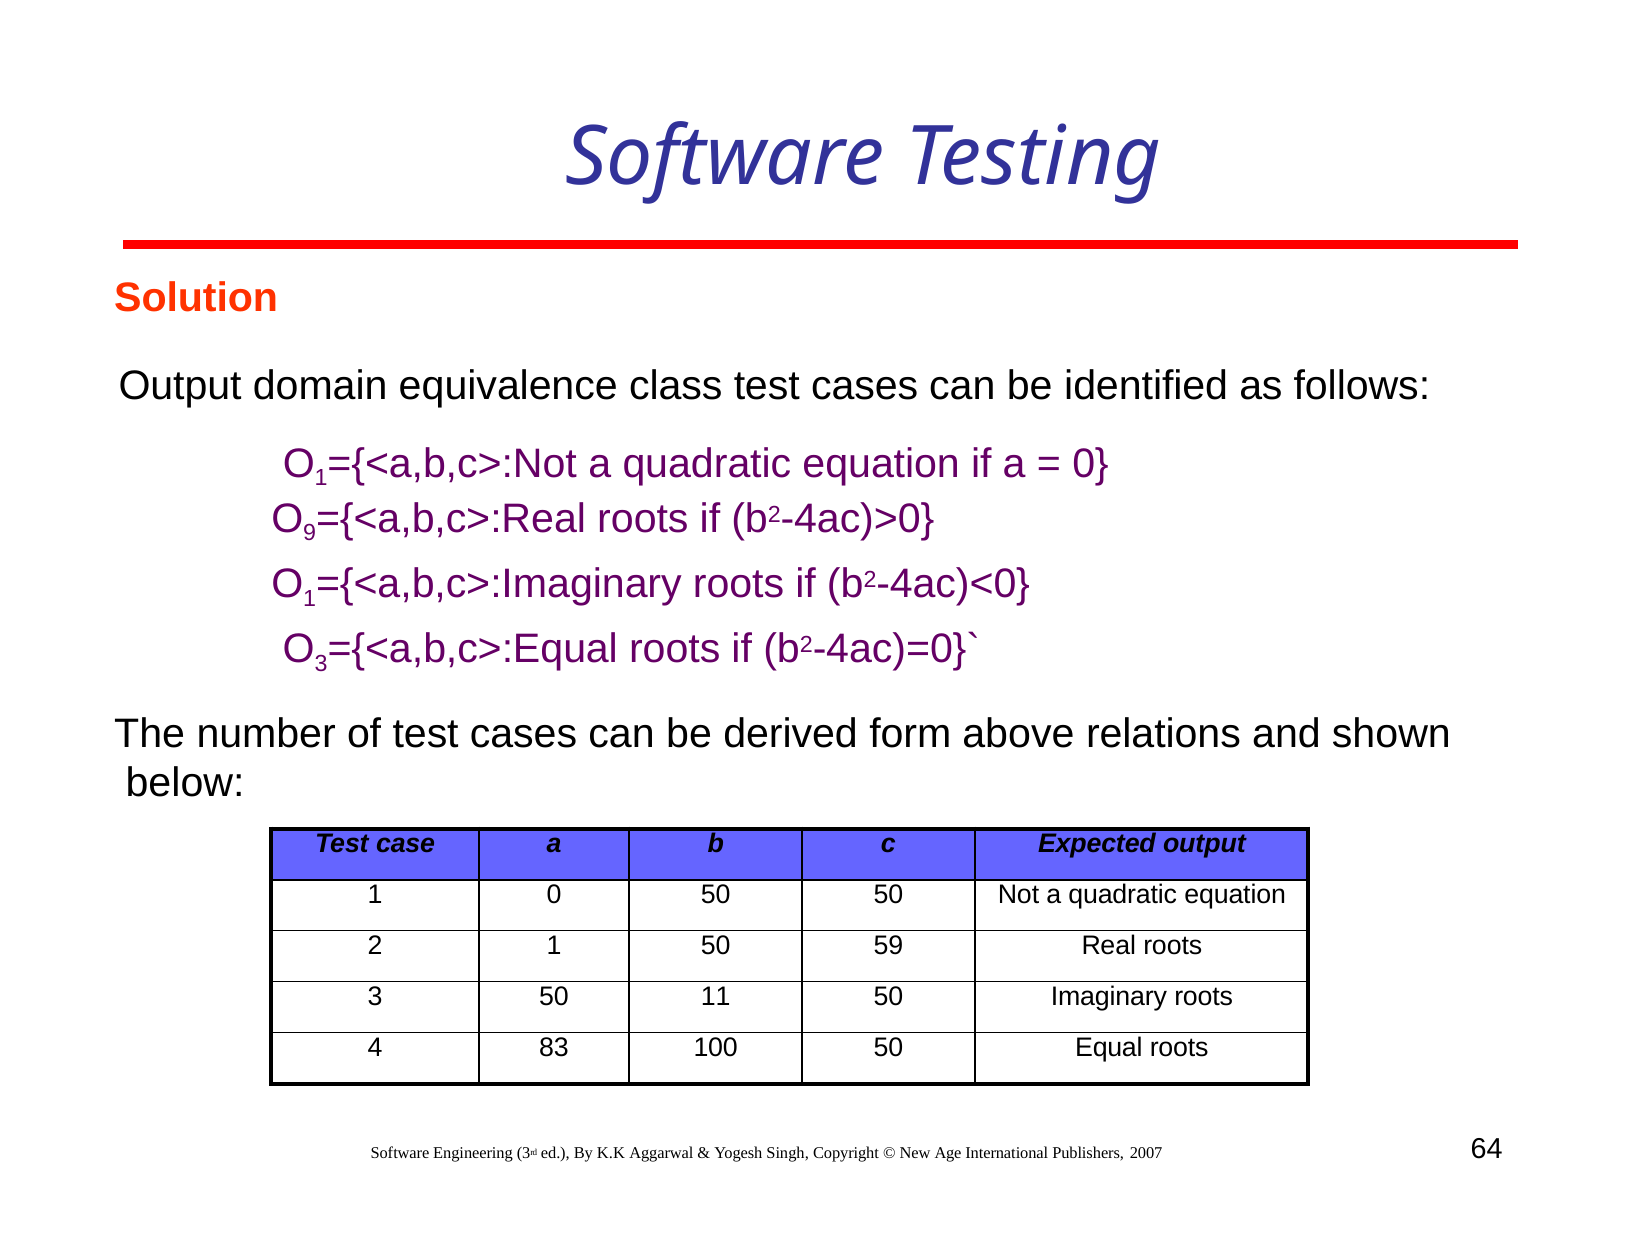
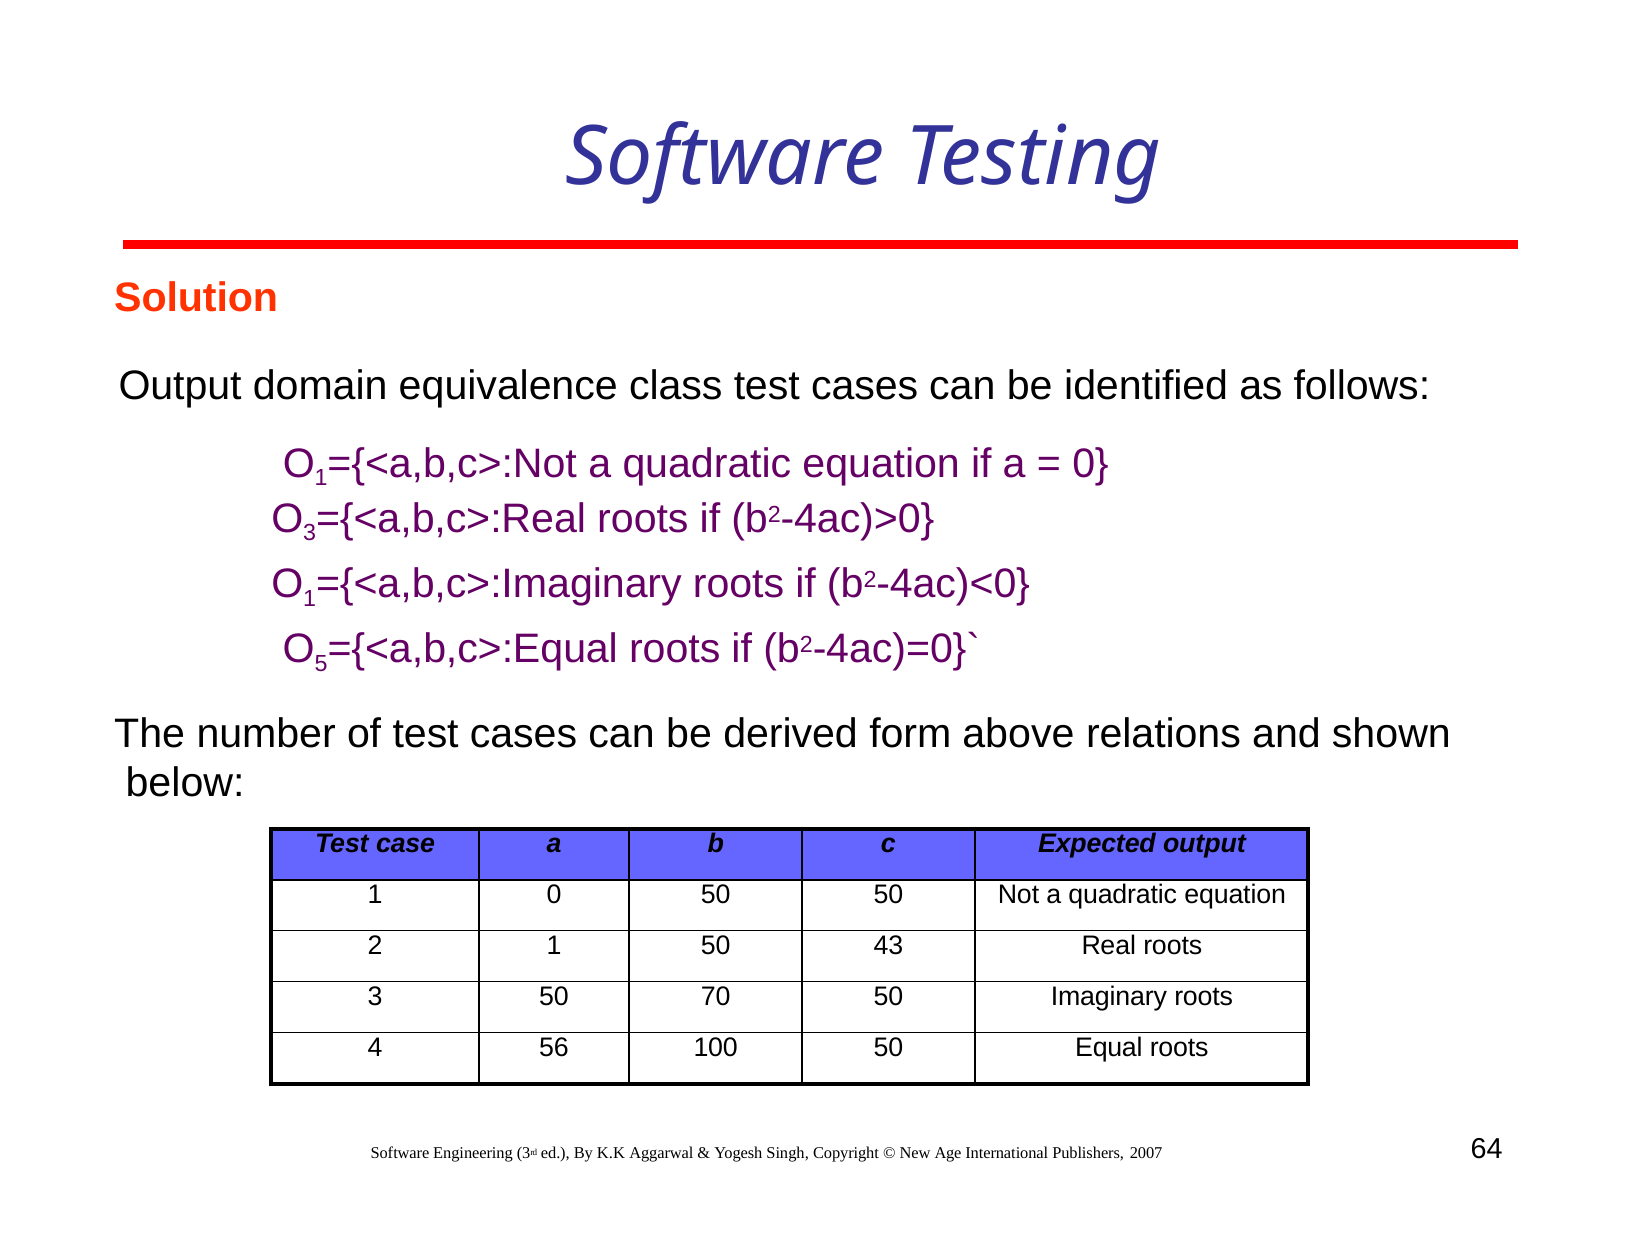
9 at (310, 533): 9 -> 3
3 at (321, 663): 3 -> 5
59: 59 -> 43
11: 11 -> 70
83: 83 -> 56
